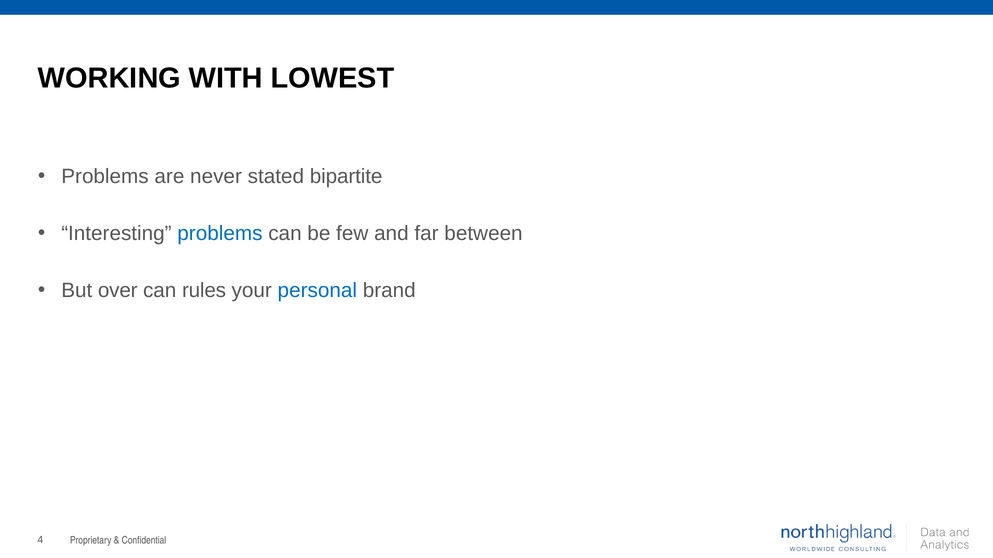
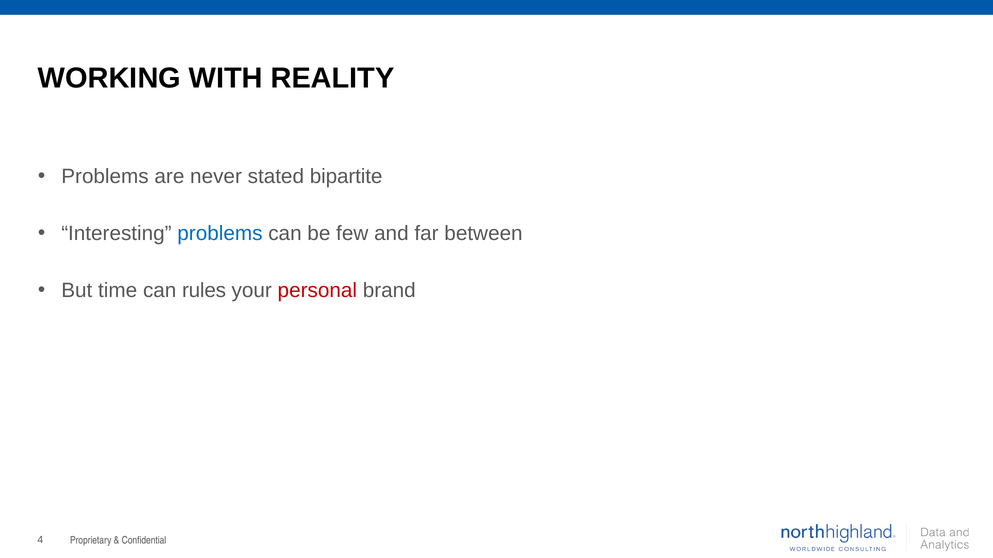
LOWEST: LOWEST -> REALITY
over: over -> time
personal colour: blue -> red
